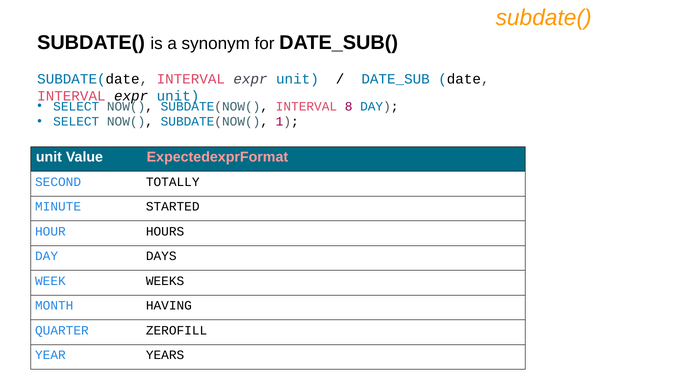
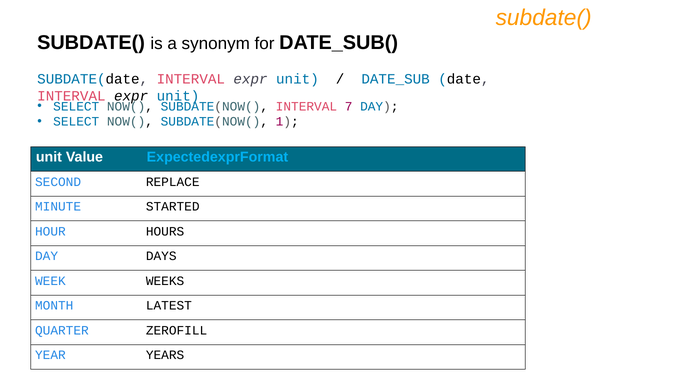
8: 8 -> 7
ExpectedexprFormat colour: pink -> light blue
TOTALLY: TOTALLY -> REPLACE
HAVING: HAVING -> LATEST
